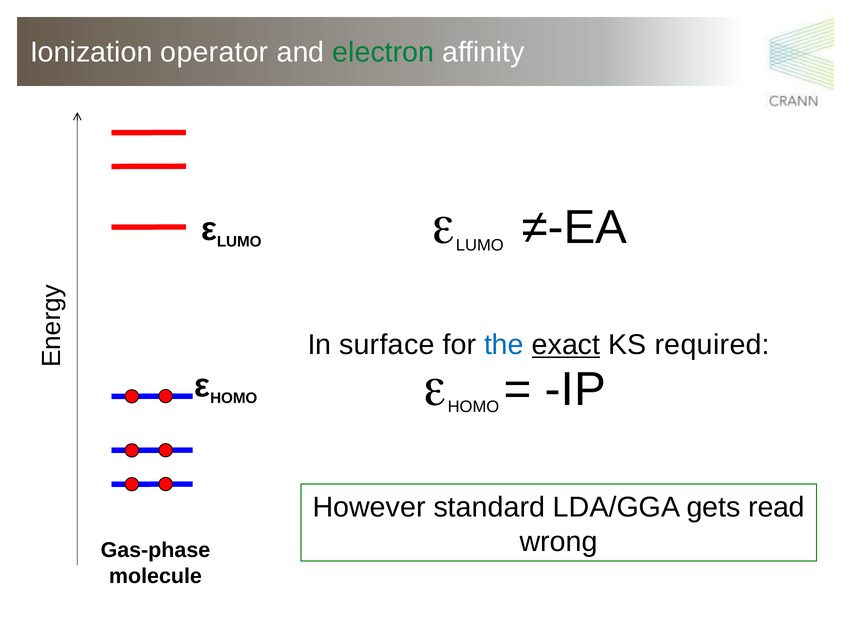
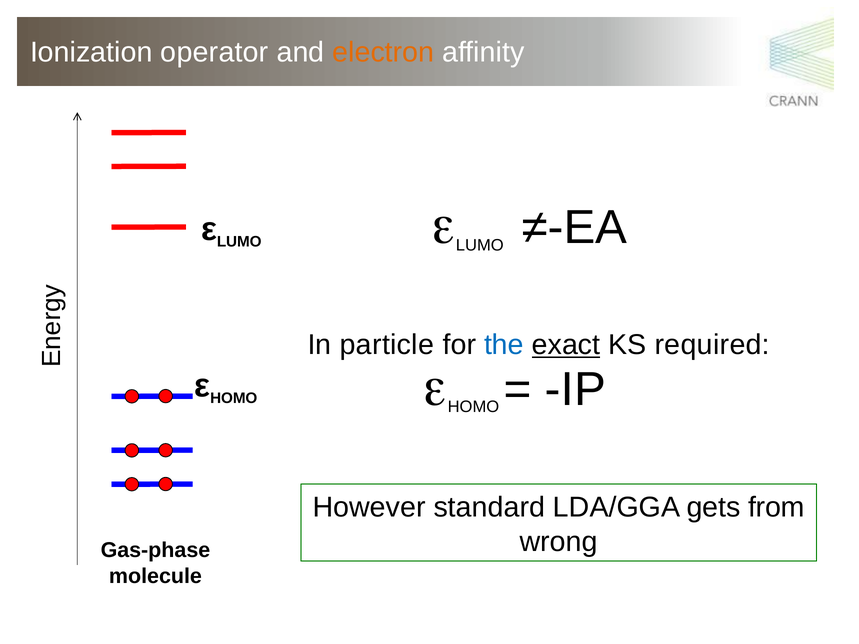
electron colour: green -> orange
surface: surface -> particle
read: read -> from
